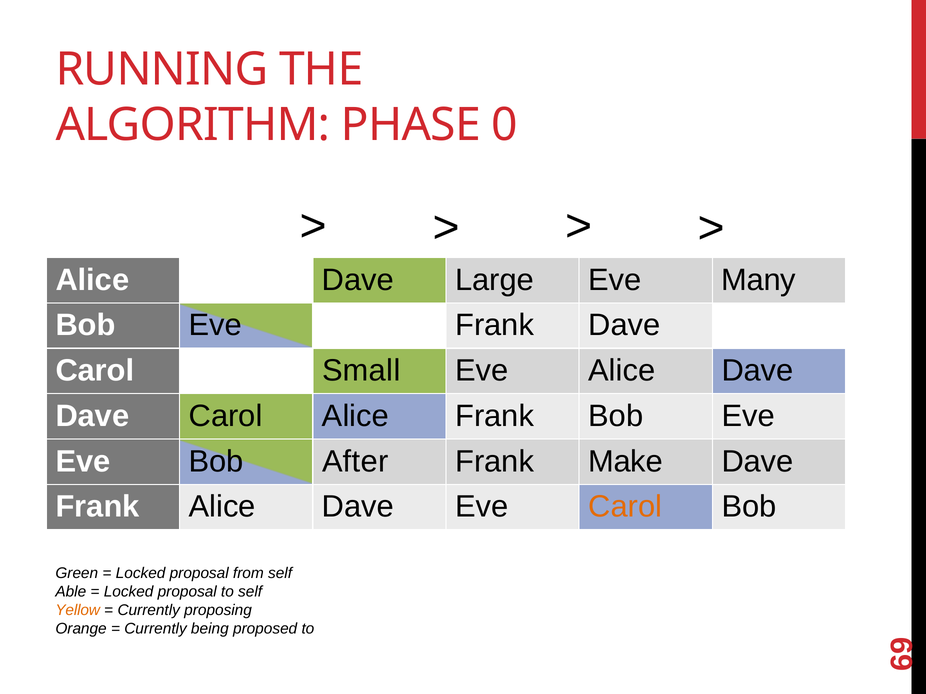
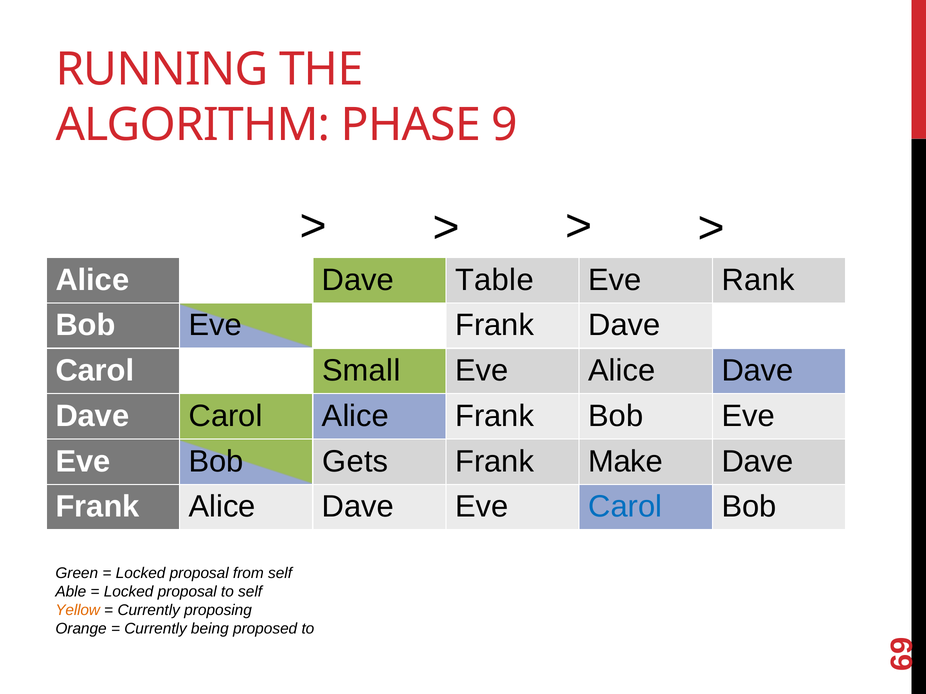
PHASE 0: 0 -> 9
Large: Large -> Table
Many: Many -> Rank
After: After -> Gets
Carol at (625, 507) colour: orange -> blue
